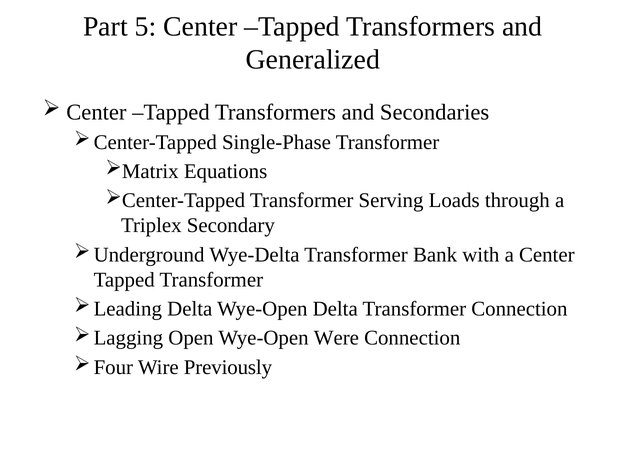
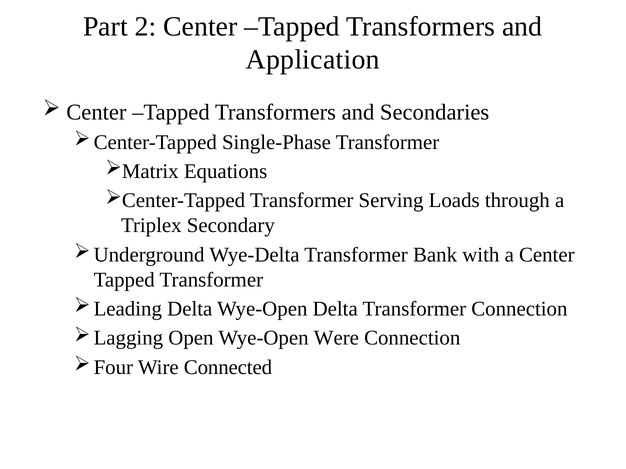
5: 5 -> 2
Generalized: Generalized -> Application
Previously: Previously -> Connected
